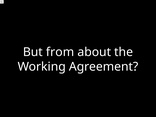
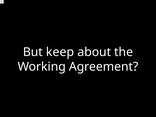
from: from -> keep
